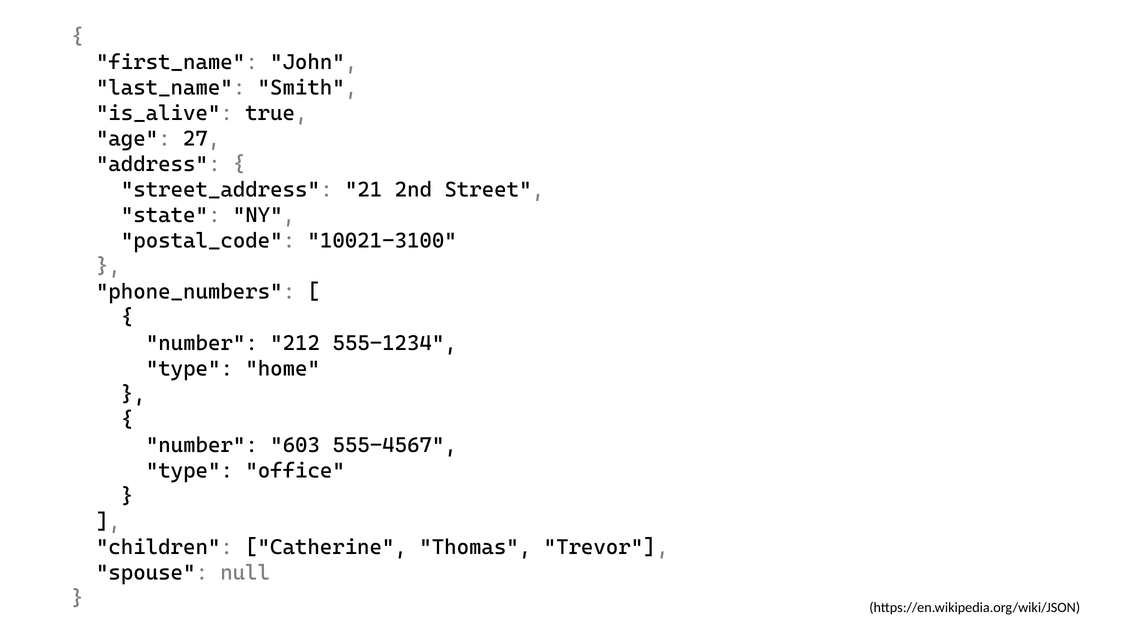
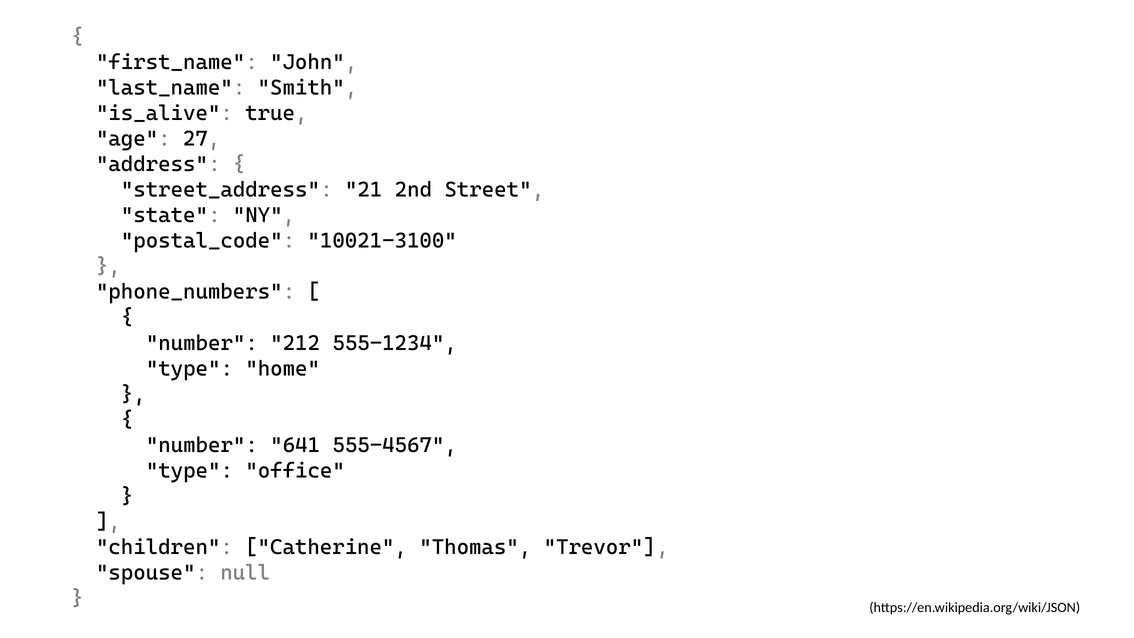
603: 603 -> 641
